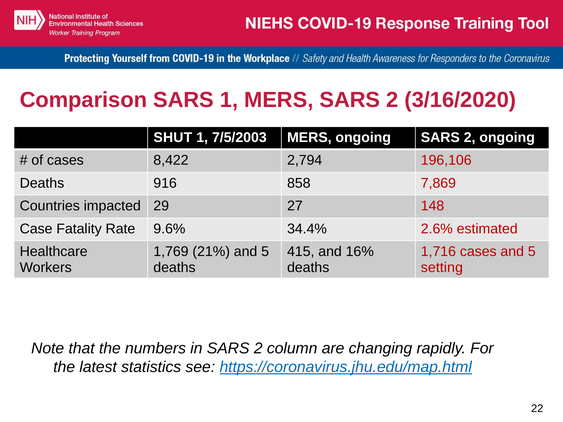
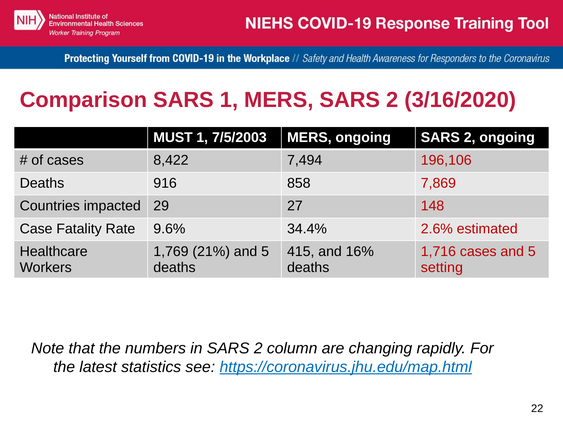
SHUT: SHUT -> MUST
2,794: 2,794 -> 7,494
